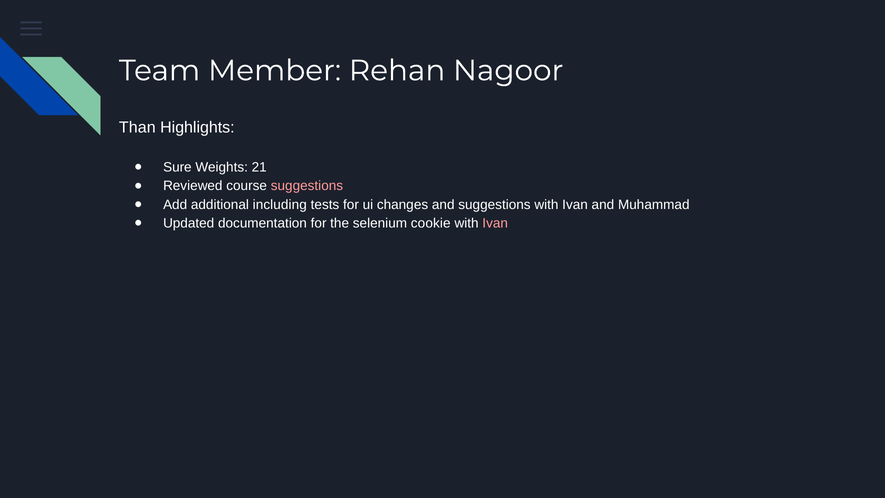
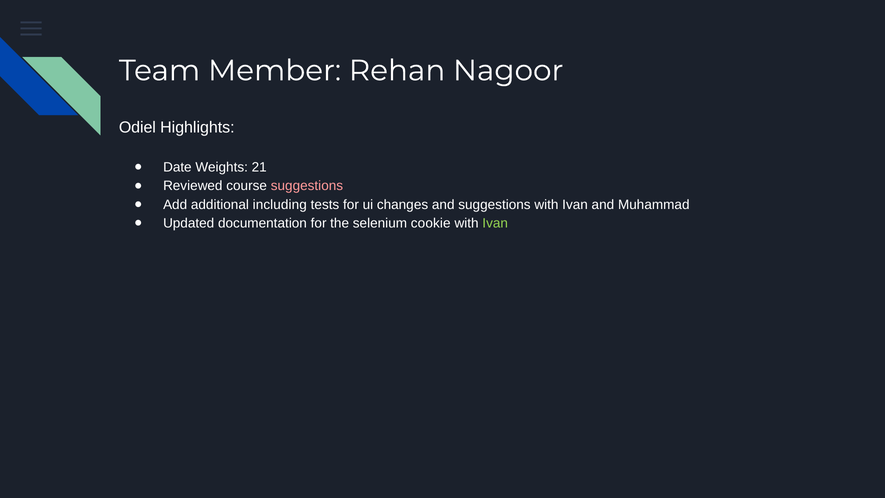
Than: Than -> Odiel
Sure: Sure -> Date
Ivan at (495, 223) colour: pink -> light green
